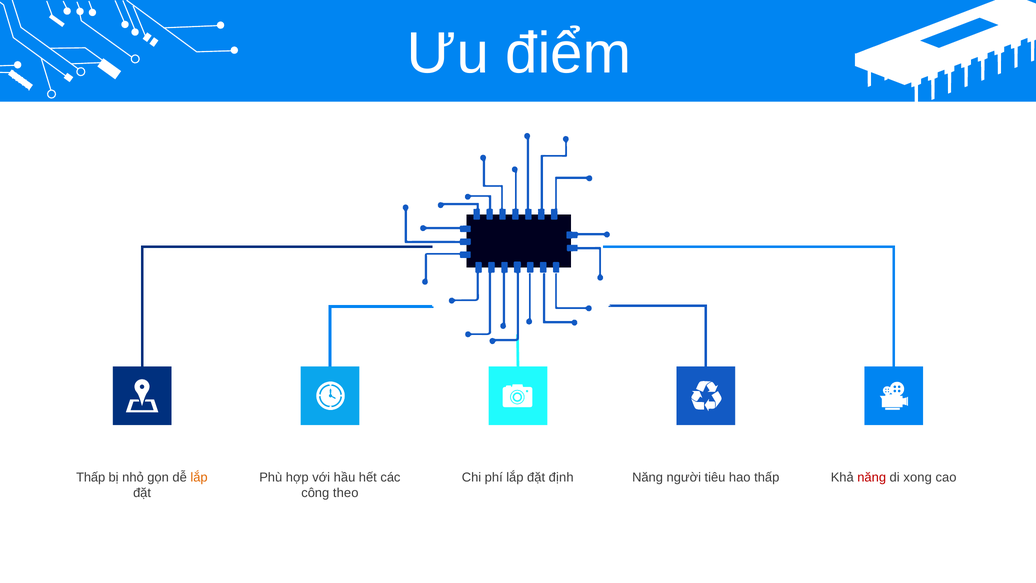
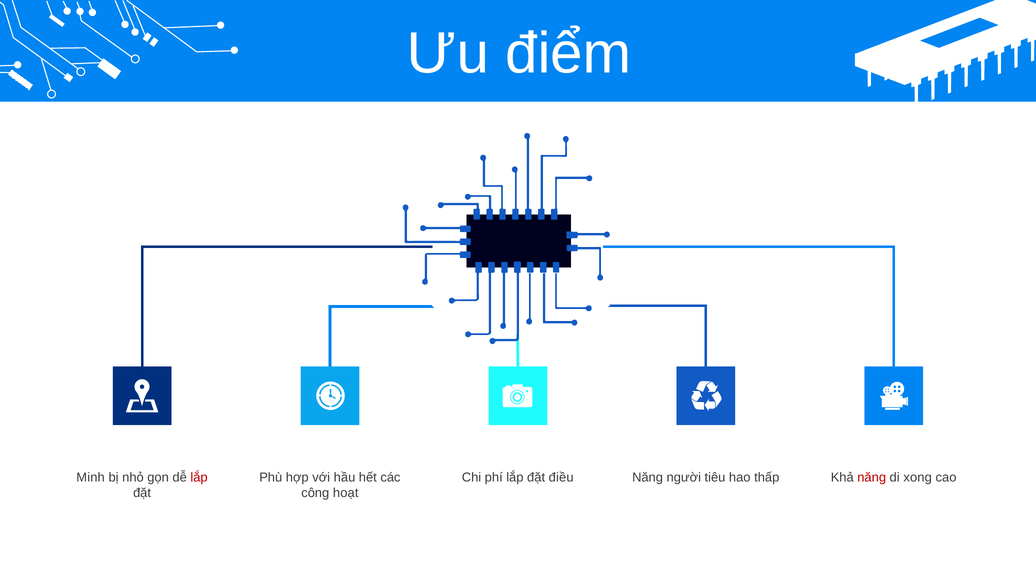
Thấp at (91, 477): Thấp -> Minh
lắp at (199, 477) colour: orange -> red
định: định -> điều
theo: theo -> hoạt
